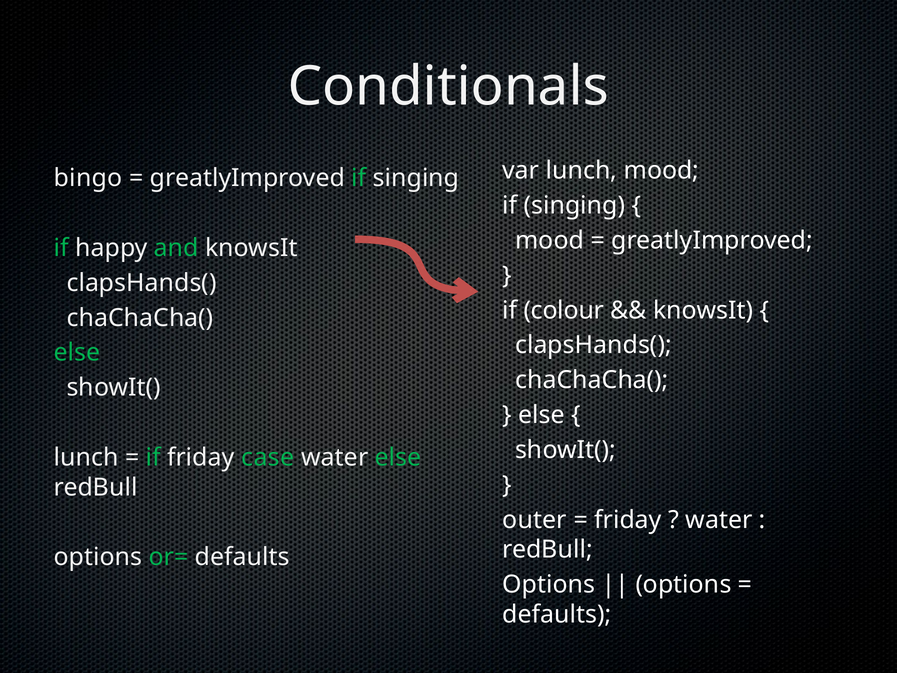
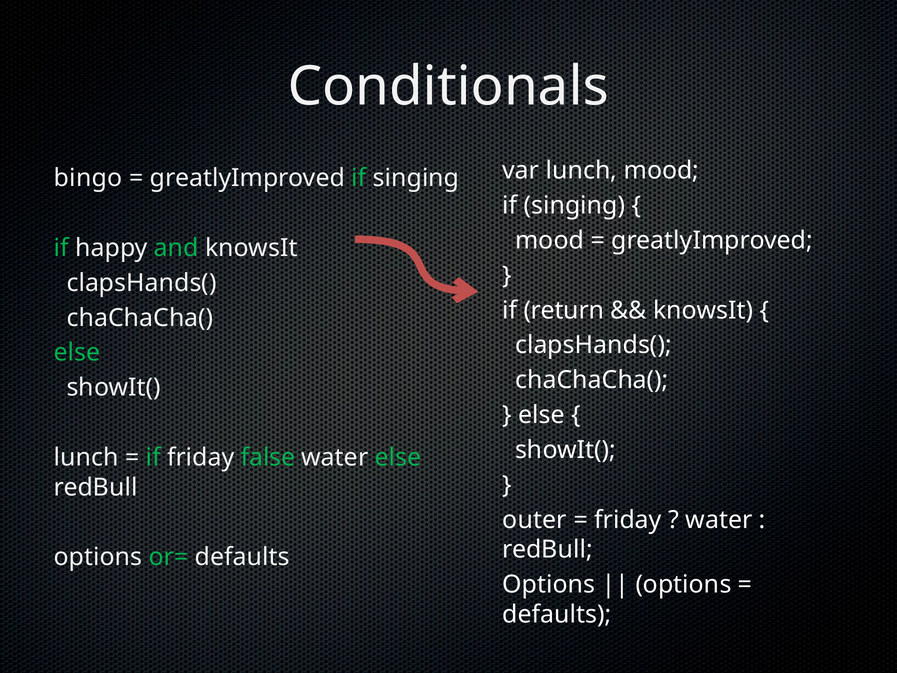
colour: colour -> return
case: case -> false
